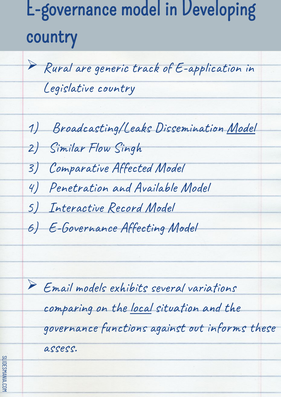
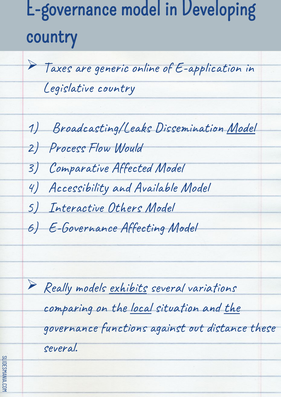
Rural: Rural -> Taxes
track: track -> online
Similar: Similar -> Process
Singh: Singh -> Would
Penetration: Penetration -> Accessibility
Record: Record -> Others
Email: Email -> Really
exhibits underline: none -> present
the at (232, 308) underline: none -> present
informs: informs -> distance
assess at (60, 348): assess -> several
